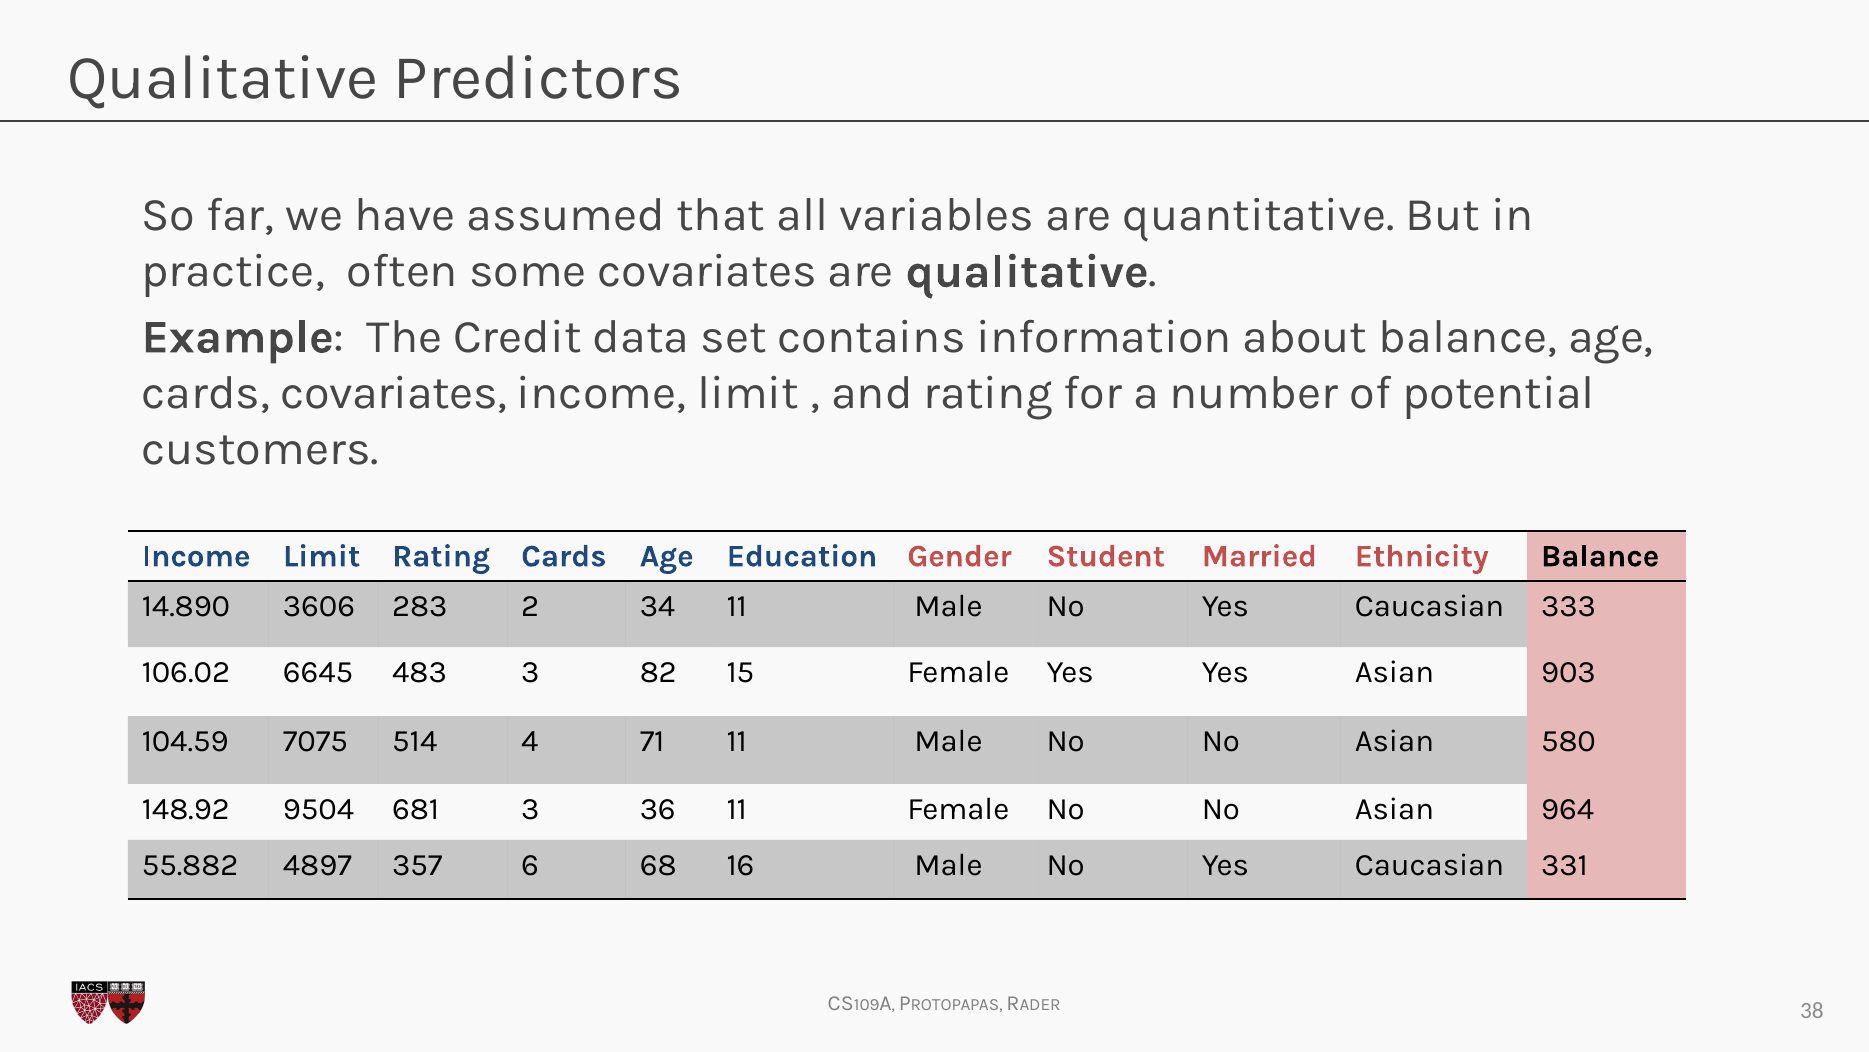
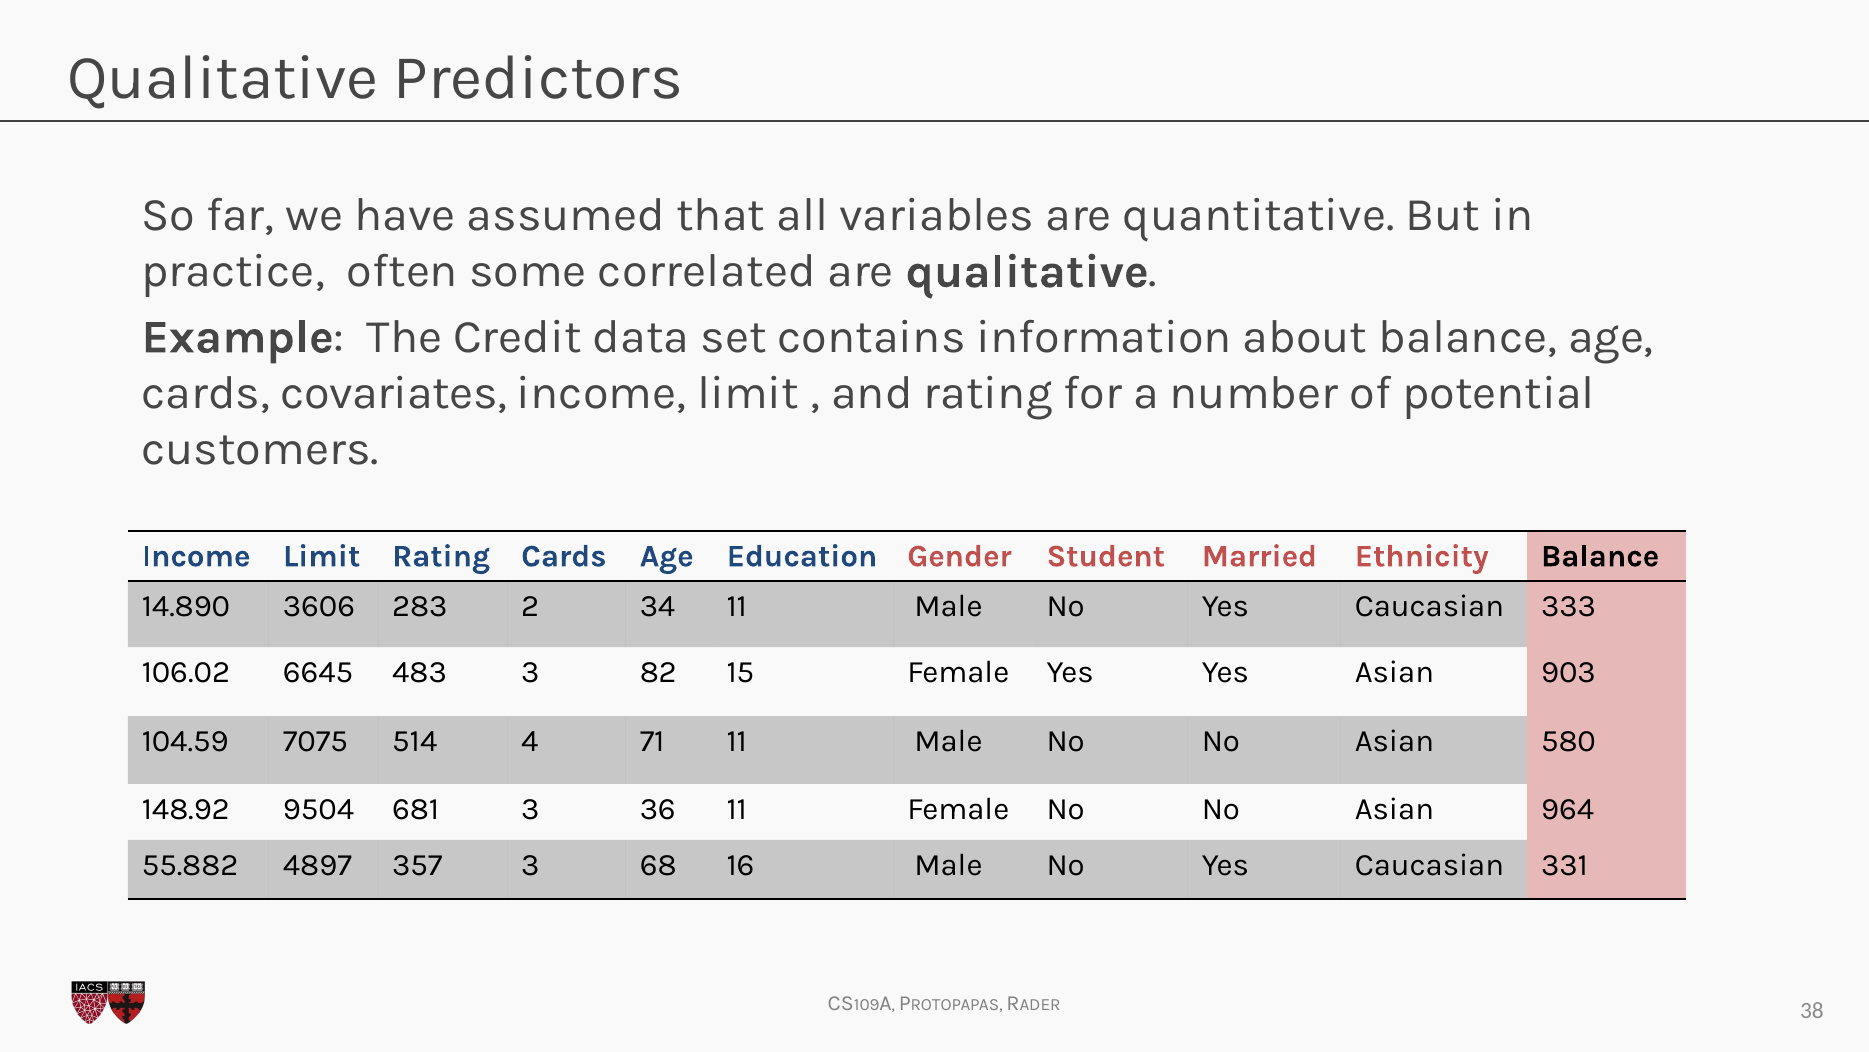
some covariates: covariates -> correlated
357 6: 6 -> 3
